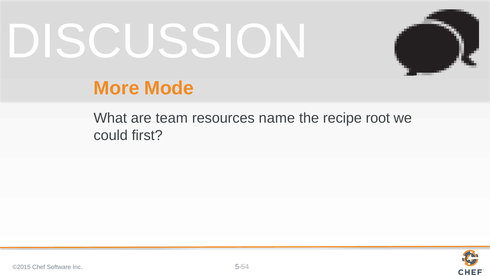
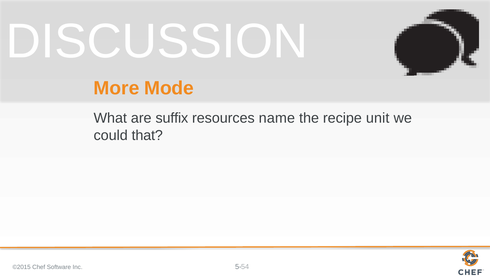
team: team -> suffix
root: root -> unit
first: first -> that
